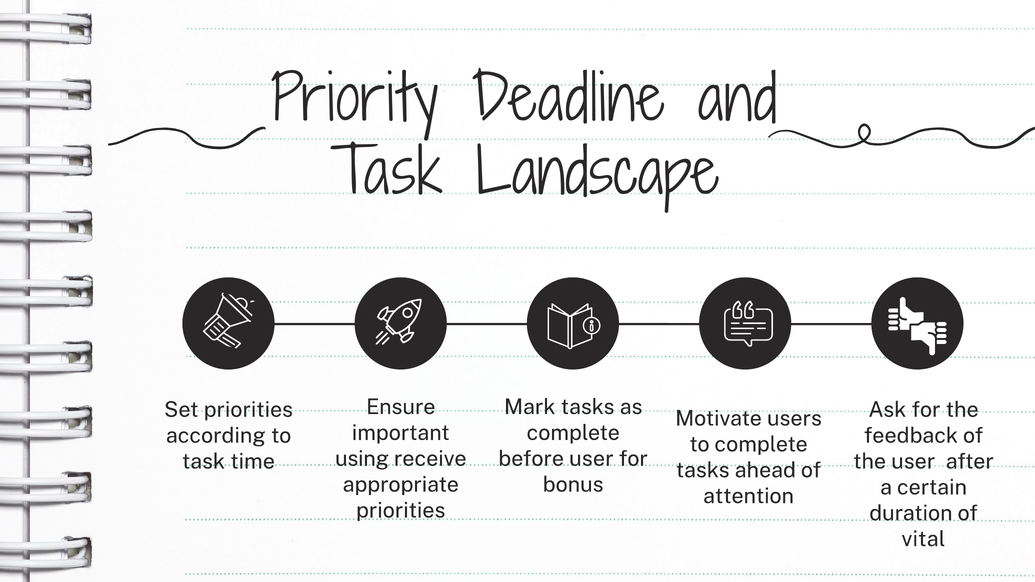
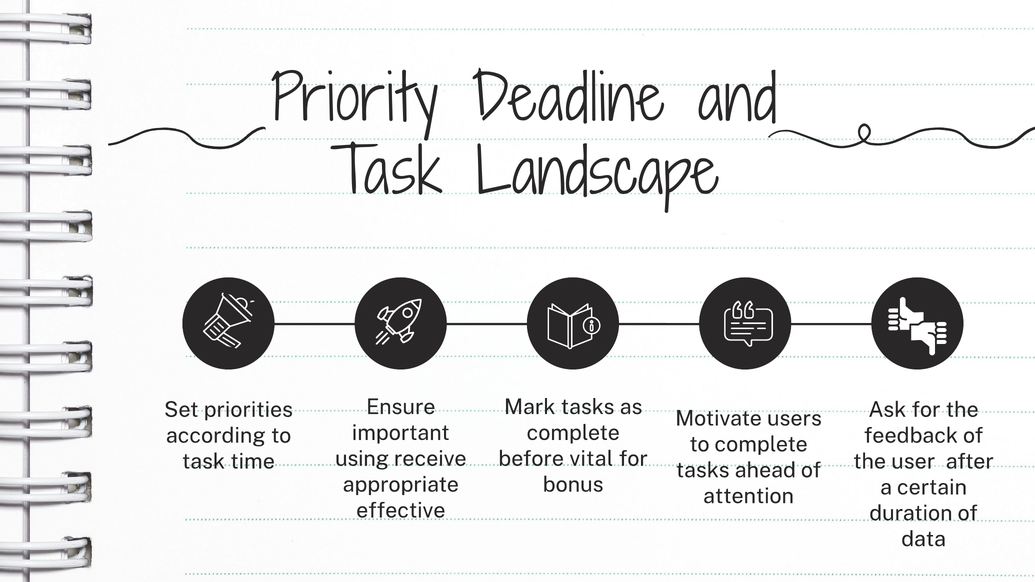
before user: user -> vital
priorities at (401, 511): priorities -> effective
vital: vital -> data
